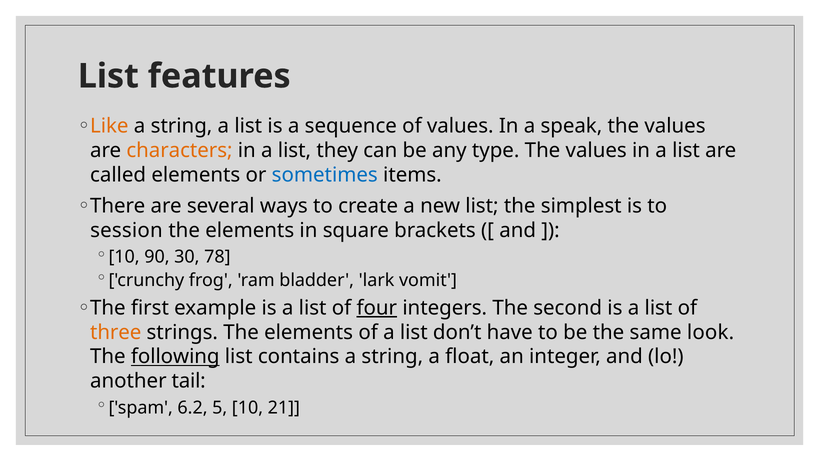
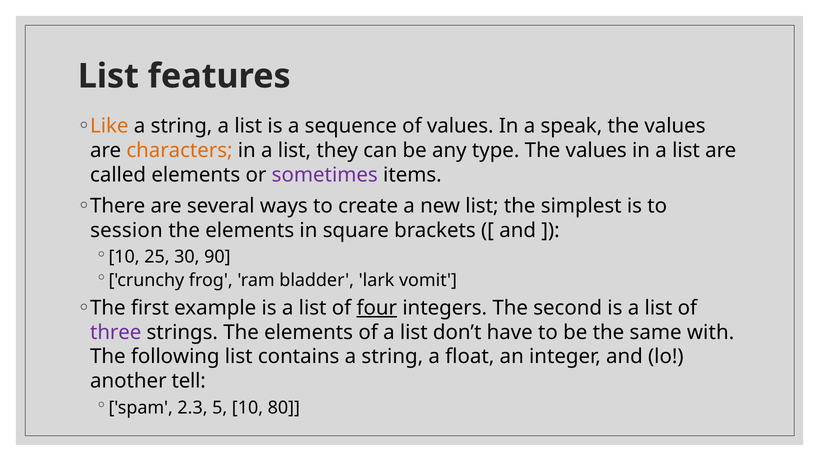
sometimes colour: blue -> purple
90: 90 -> 25
78: 78 -> 90
three colour: orange -> purple
look: look -> with
following underline: present -> none
tail: tail -> tell
6.2: 6.2 -> 2.3
21: 21 -> 80
